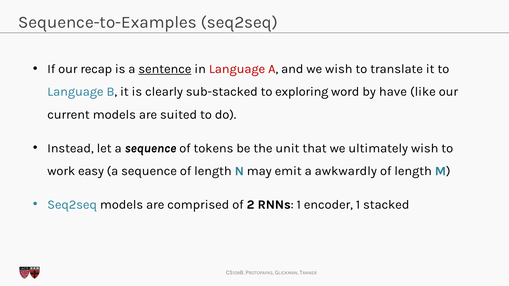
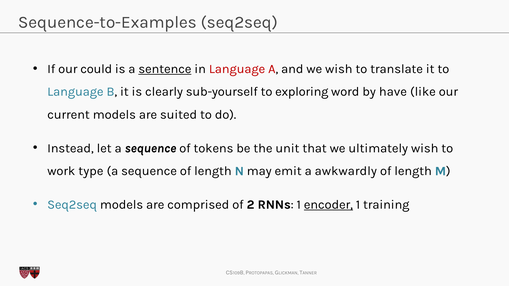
recap: recap -> could
sub-stacked: sub-stacked -> sub-yourself
easy: easy -> type
encoder underline: none -> present
stacked: stacked -> training
